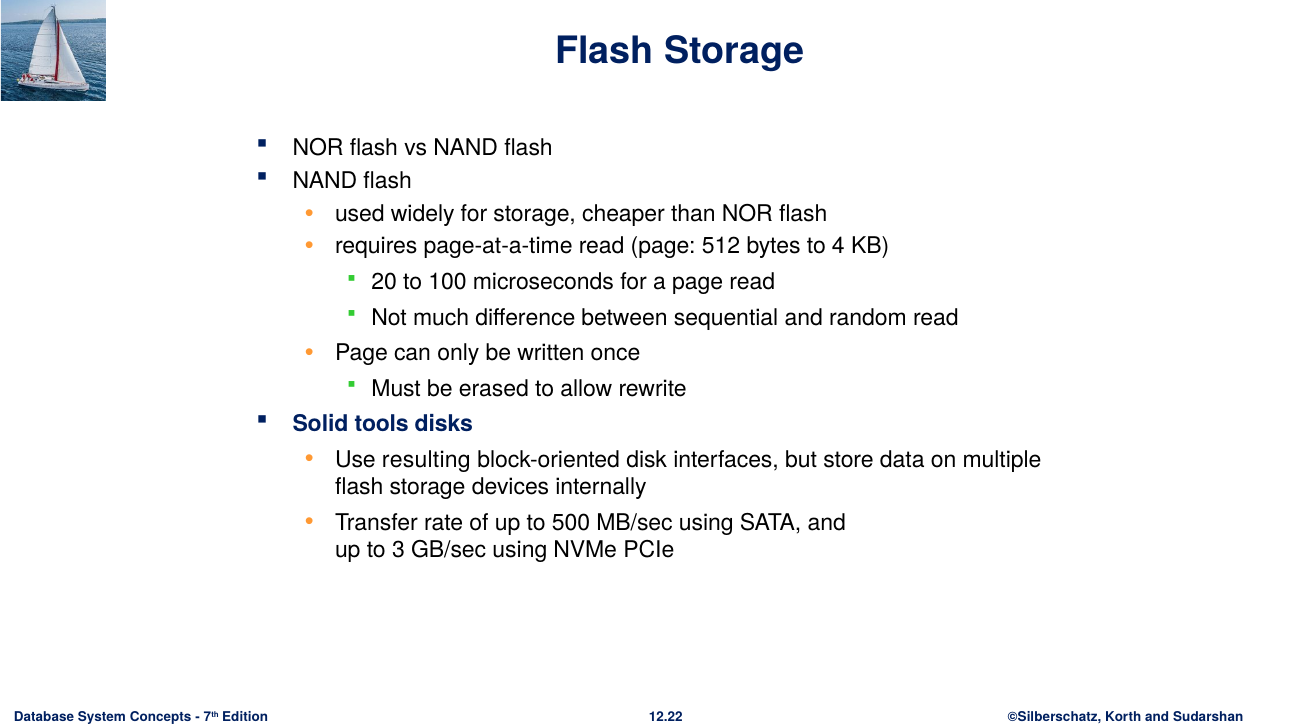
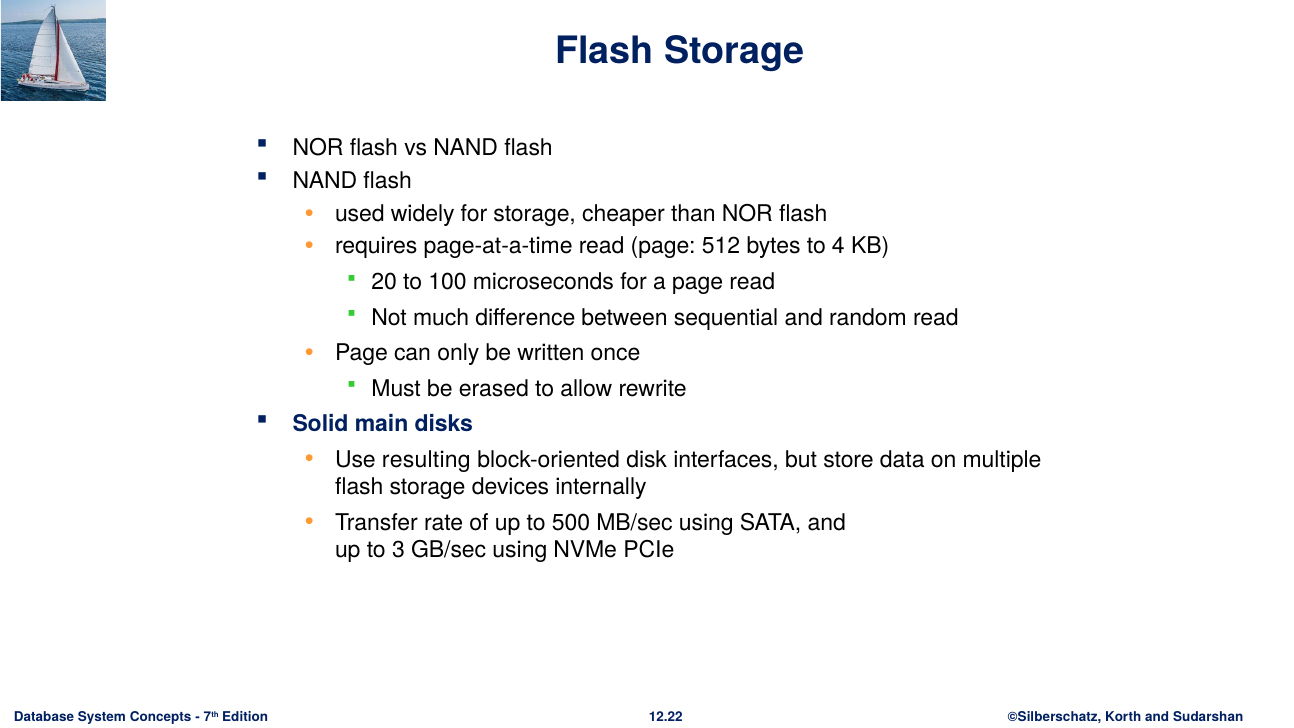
tools: tools -> main
